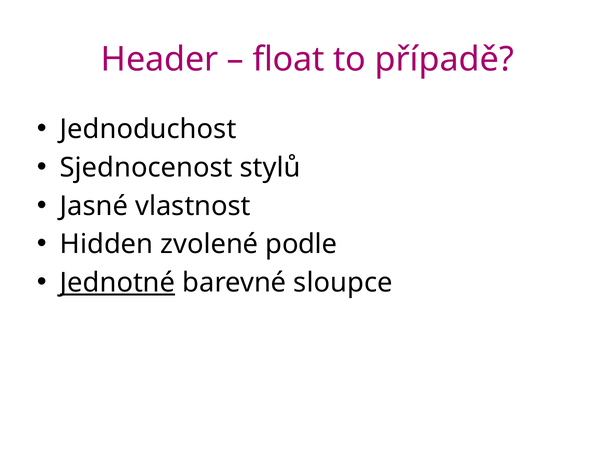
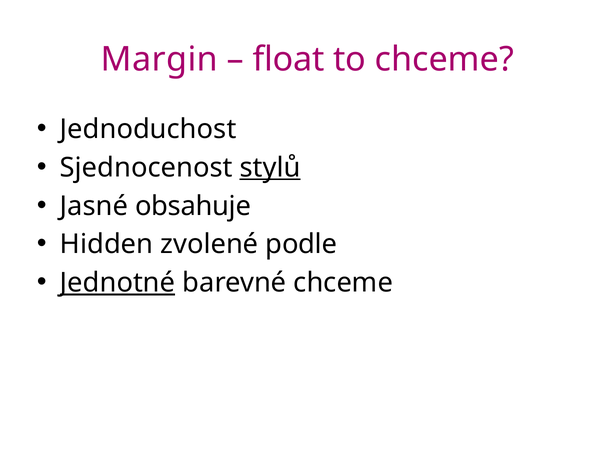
Header: Header -> Margin
to případě: případě -> chceme
stylů underline: none -> present
vlastnost: vlastnost -> obsahuje
barevné sloupce: sloupce -> chceme
